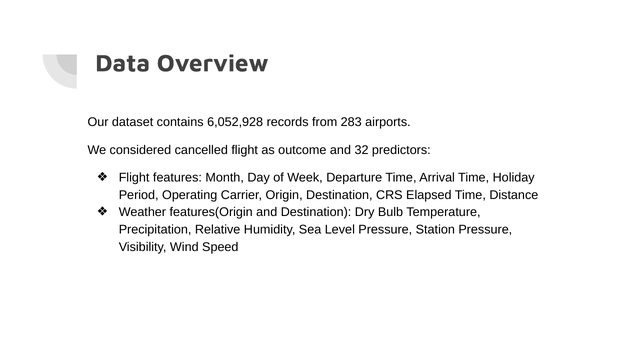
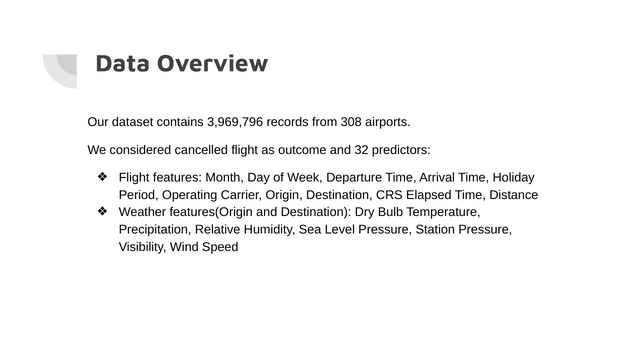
6,052,928: 6,052,928 -> 3,969,796
283: 283 -> 308
